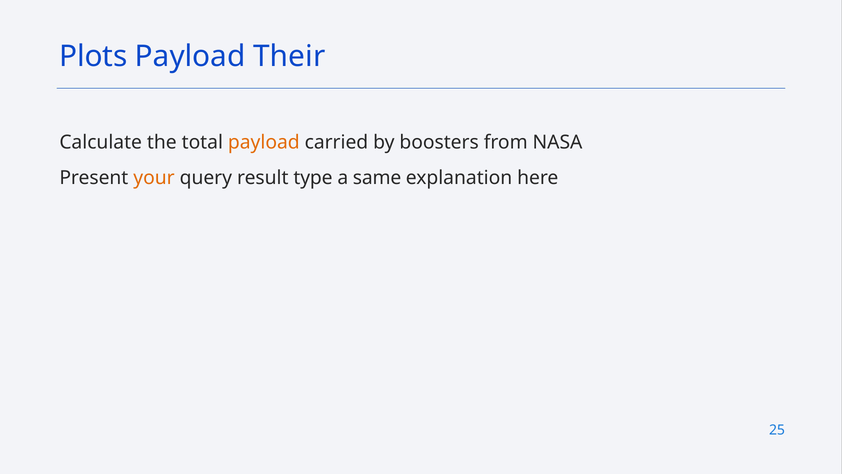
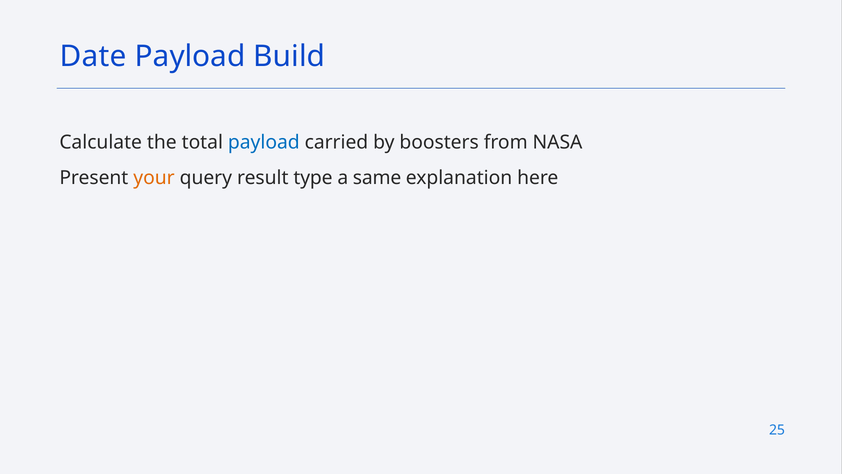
Plots: Plots -> Date
Their: Their -> Build
payload at (264, 142) colour: orange -> blue
